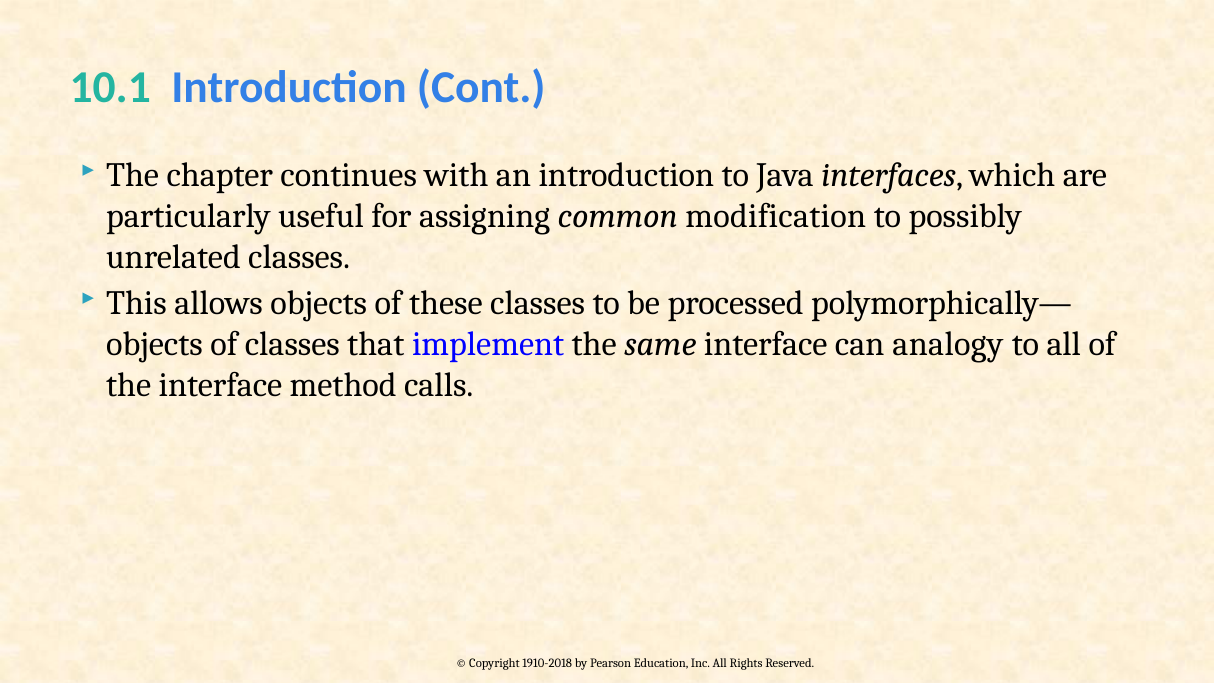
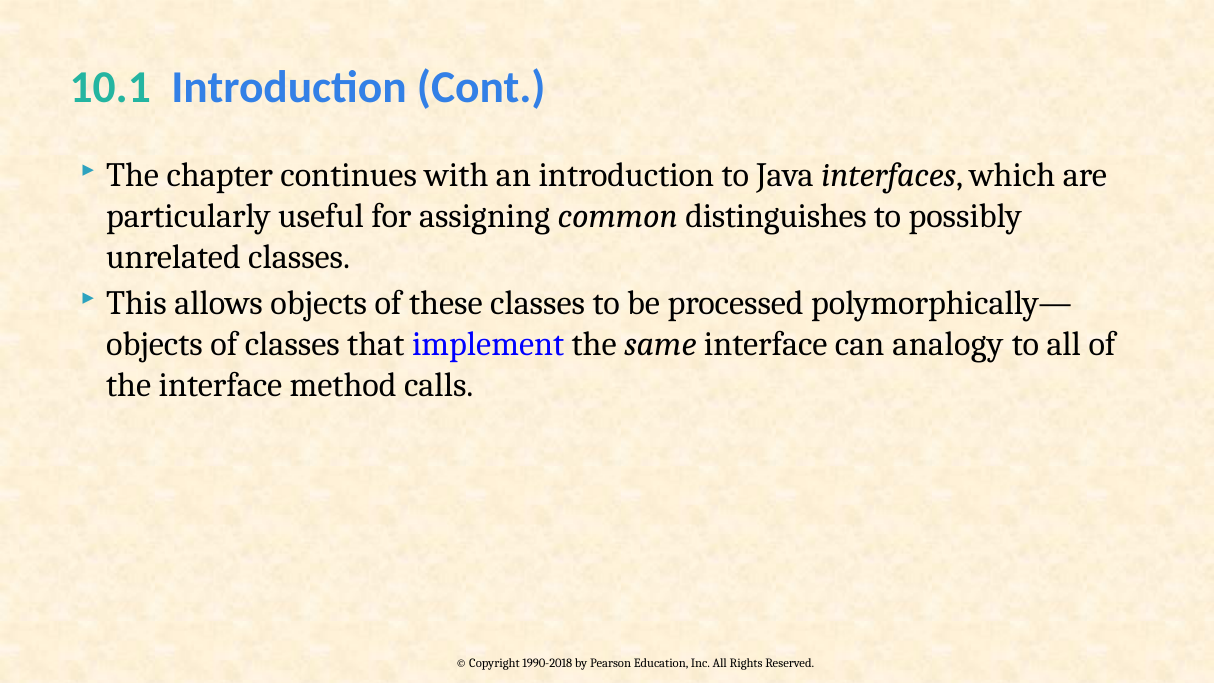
modification: modification -> distinguishes
1910-2018: 1910-2018 -> 1990-2018
